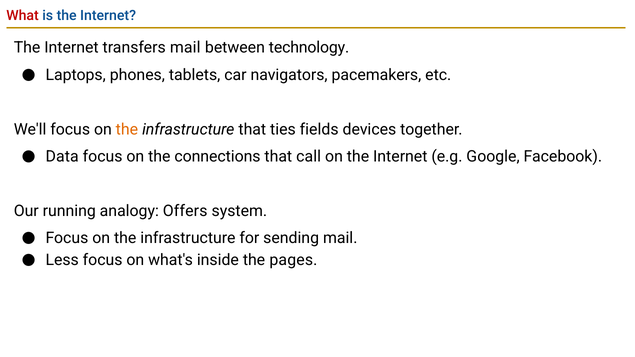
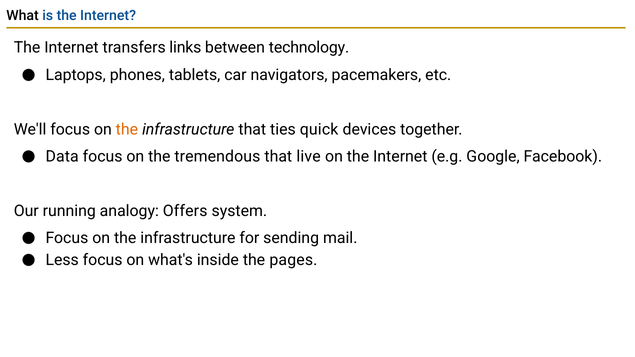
What colour: red -> black
transfers mail: mail -> links
fields: fields -> quick
connections: connections -> tremendous
call: call -> live
